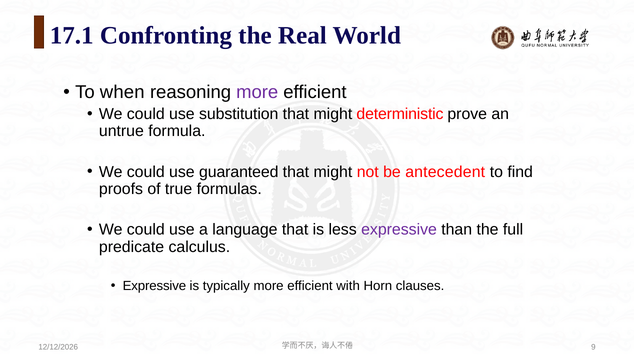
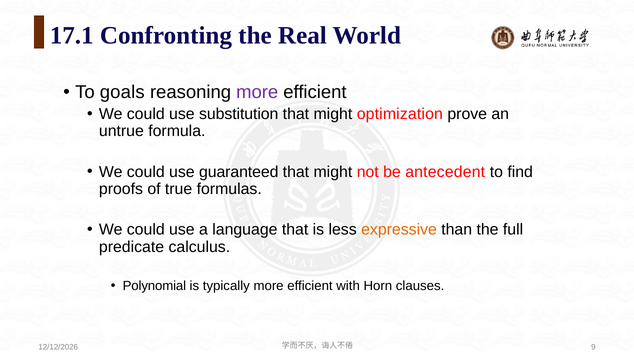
when: when -> goals
deterministic: deterministic -> optimization
expressive at (399, 230) colour: purple -> orange
Expressive at (154, 287): Expressive -> Polynomial
